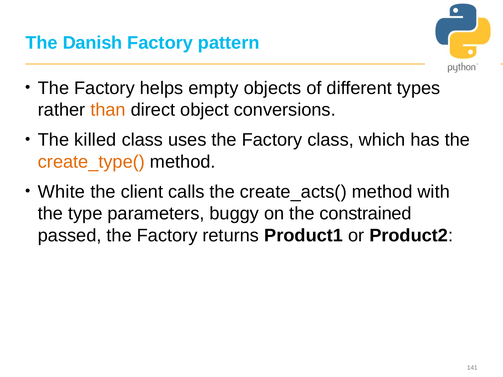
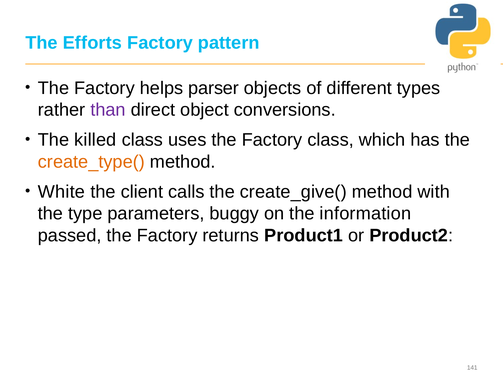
Danish: Danish -> Efforts
empty: empty -> parser
than colour: orange -> purple
create_acts(: create_acts( -> create_give(
constrained: constrained -> information
